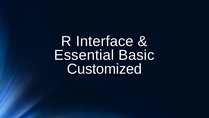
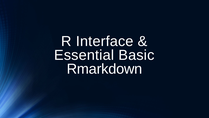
Customized: Customized -> Rmarkdown
